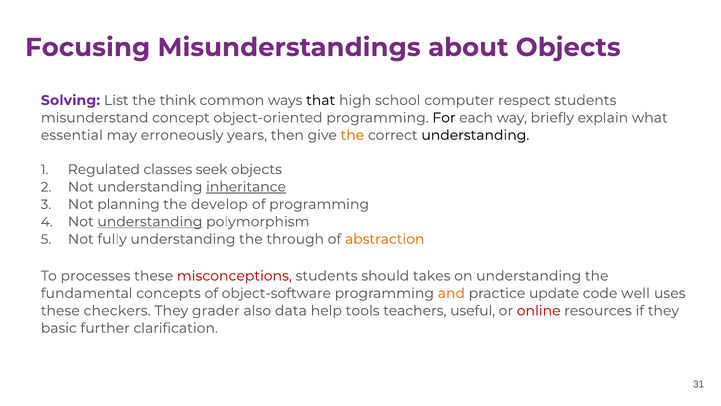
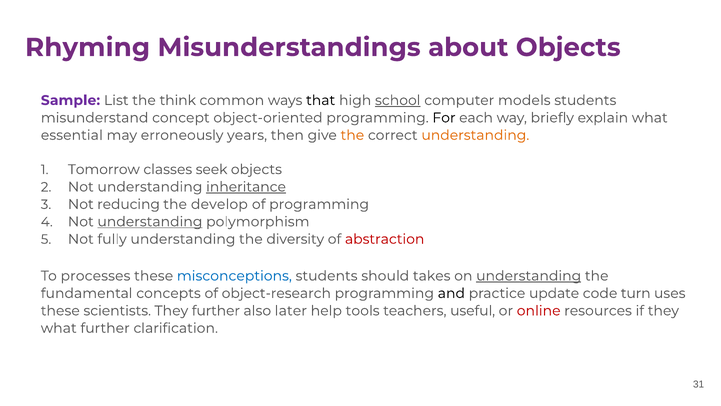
Focusing: Focusing -> Rhyming
Solving: Solving -> Sample
school underline: none -> present
respect: respect -> models
understanding at (475, 135) colour: black -> orange
Regulated: Regulated -> Tomorrow
planning: planning -> reducing
through: through -> diversity
abstraction colour: orange -> red
misconceptions colour: red -> blue
understanding at (529, 276) underline: none -> present
object-software: object-software -> object-research
and colour: orange -> black
well: well -> turn
checkers: checkers -> scientists
They grader: grader -> further
data: data -> later
basic at (59, 328): basic -> what
